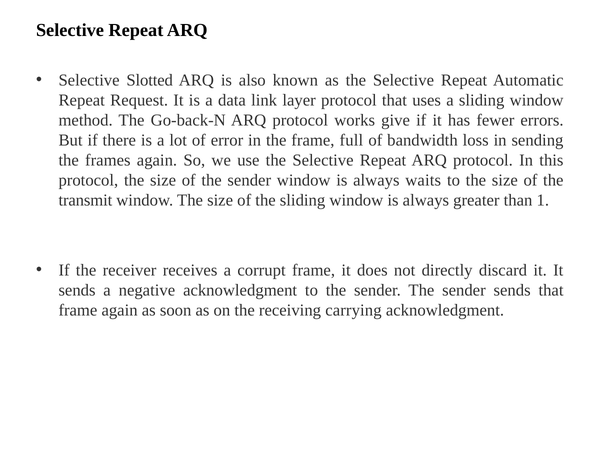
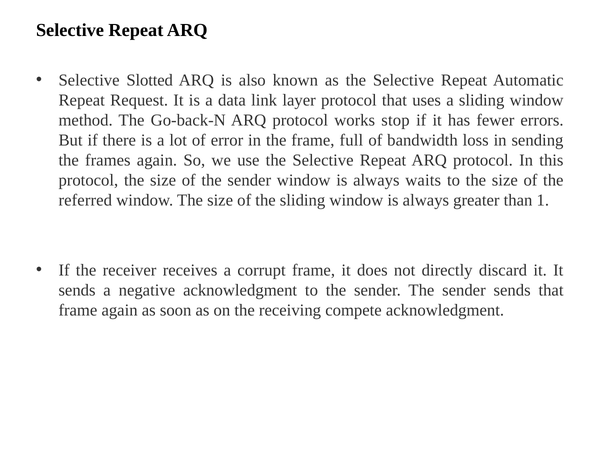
give: give -> stop
transmit: transmit -> referred
carrying: carrying -> compete
